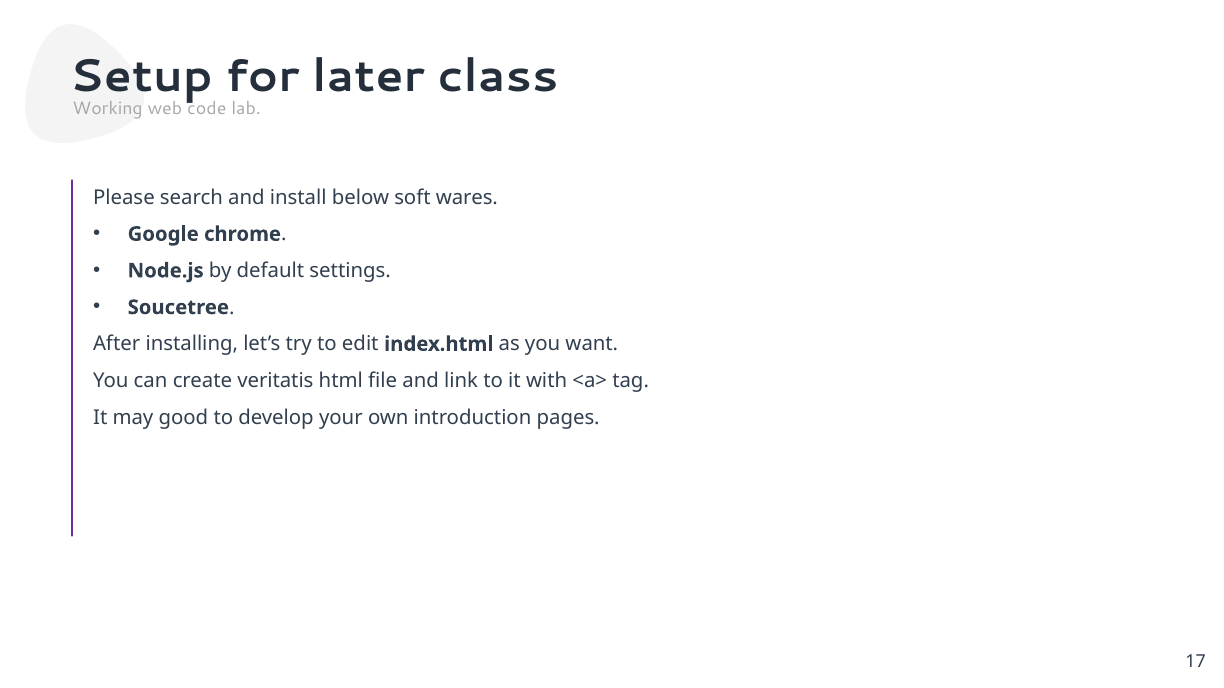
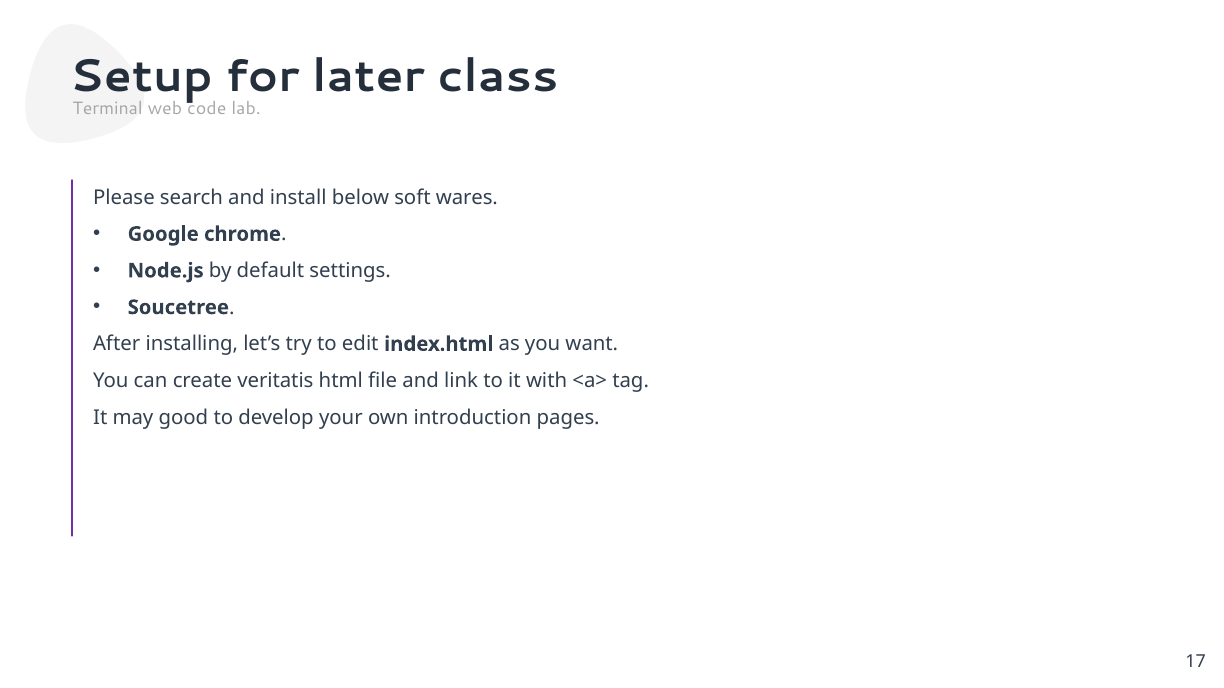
Working: Working -> Terminal
